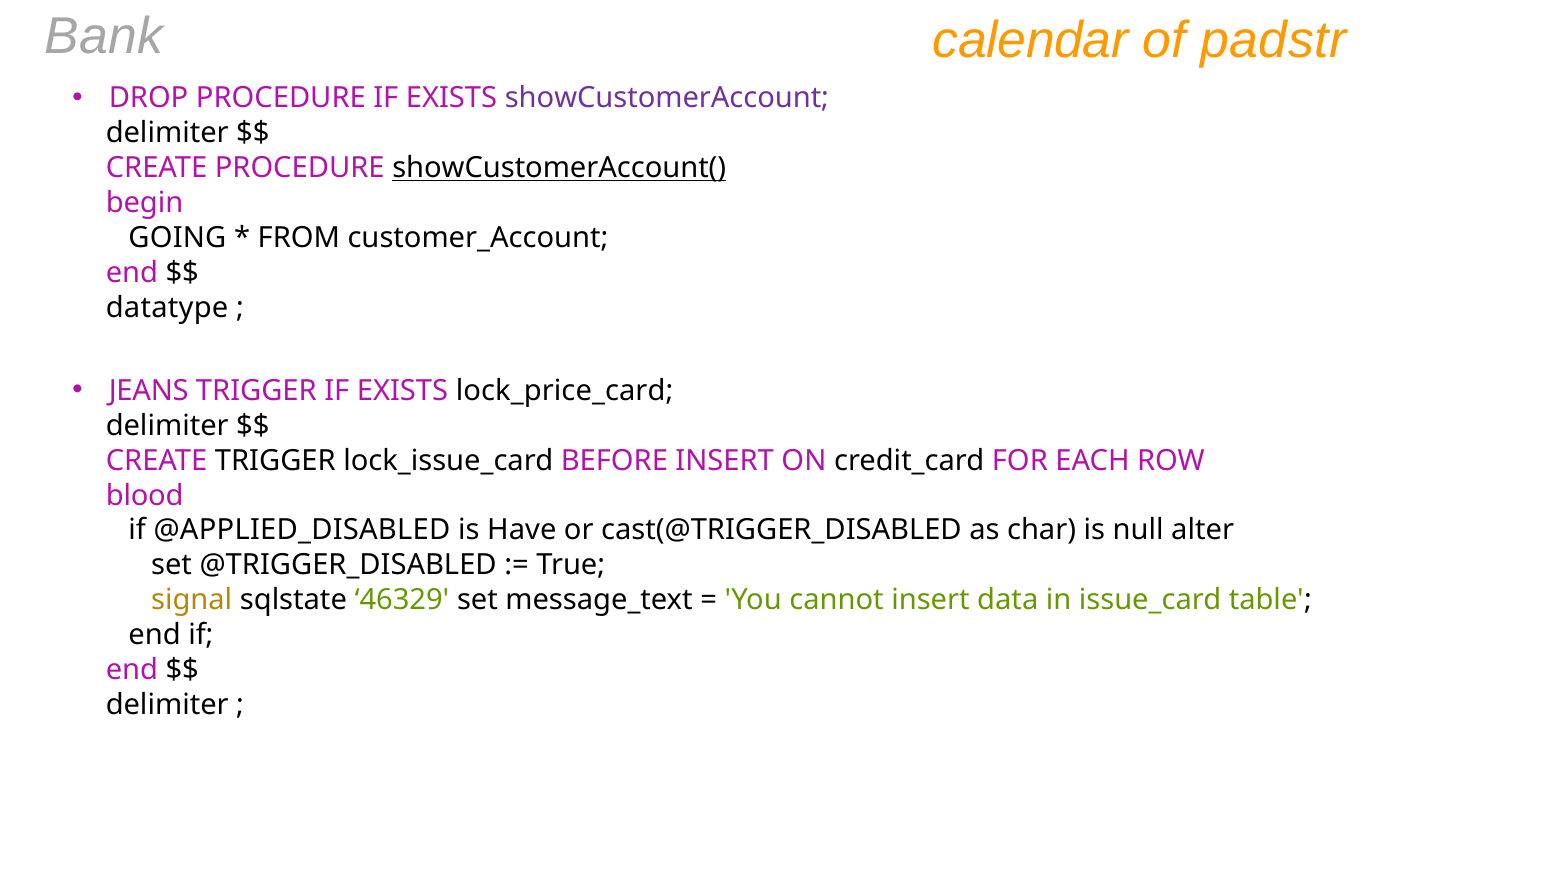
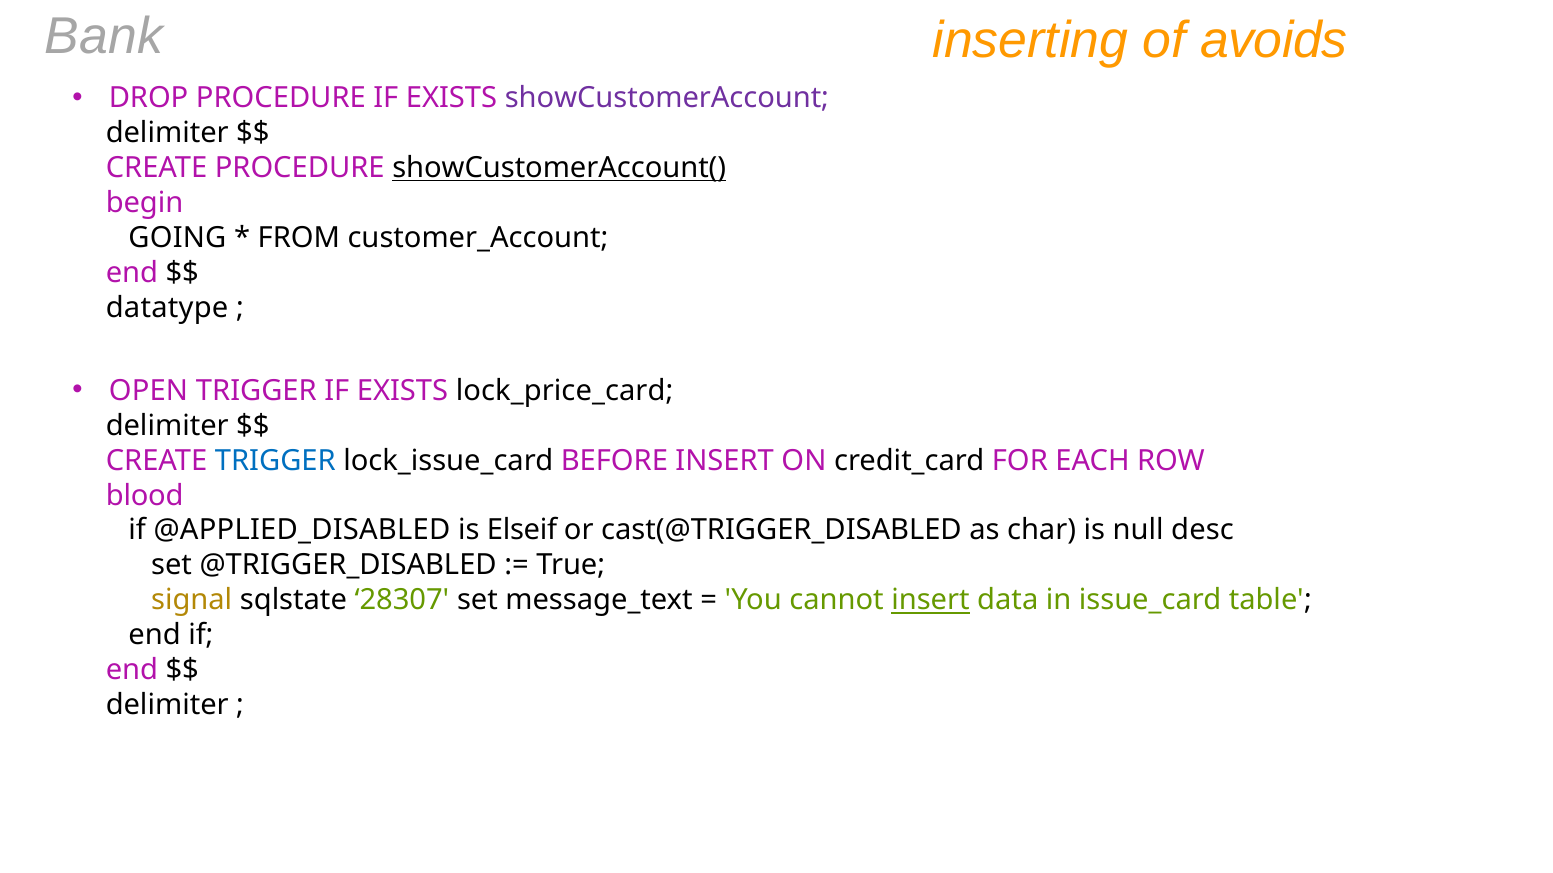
calendar: calendar -> inserting
padstr: padstr -> avoids
JEANS: JEANS -> OPEN
TRIGGER at (275, 461) colour: black -> blue
Have: Have -> Elseif
alter: alter -> desc
46329: 46329 -> 28307
insert at (930, 601) underline: none -> present
